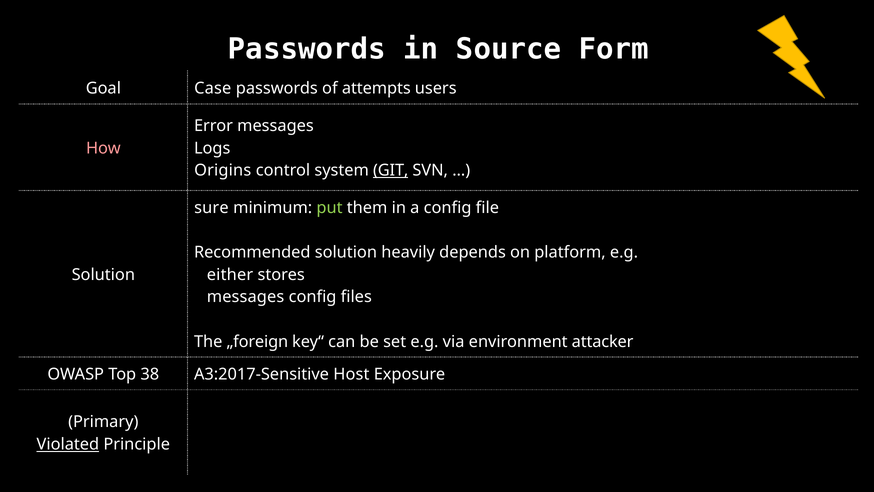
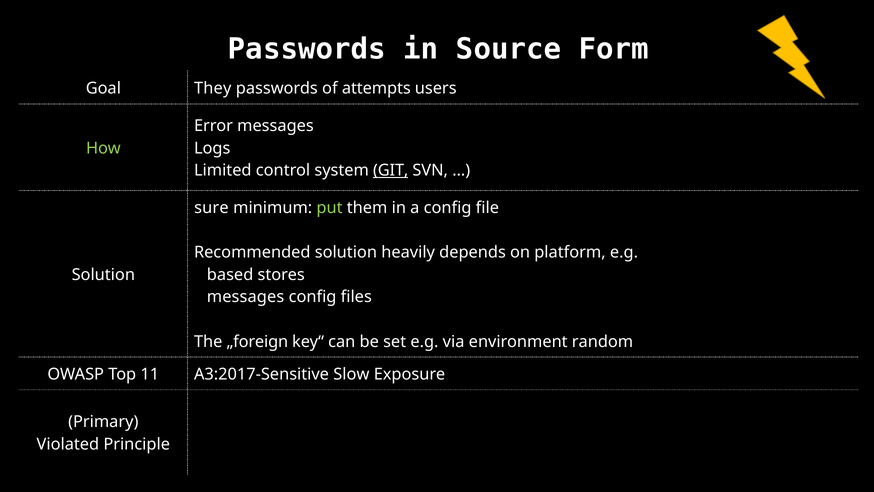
Case: Case -> They
How colour: pink -> light green
Origins: Origins -> Limited
either: either -> based
attacker: attacker -> random
38: 38 -> 11
Host: Host -> Slow
Violated underline: present -> none
